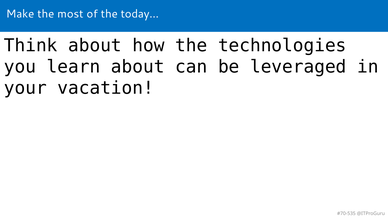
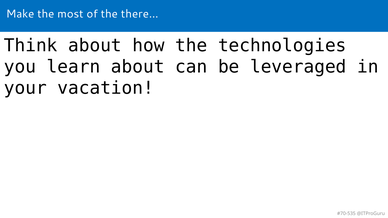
today…: today… -> there…
